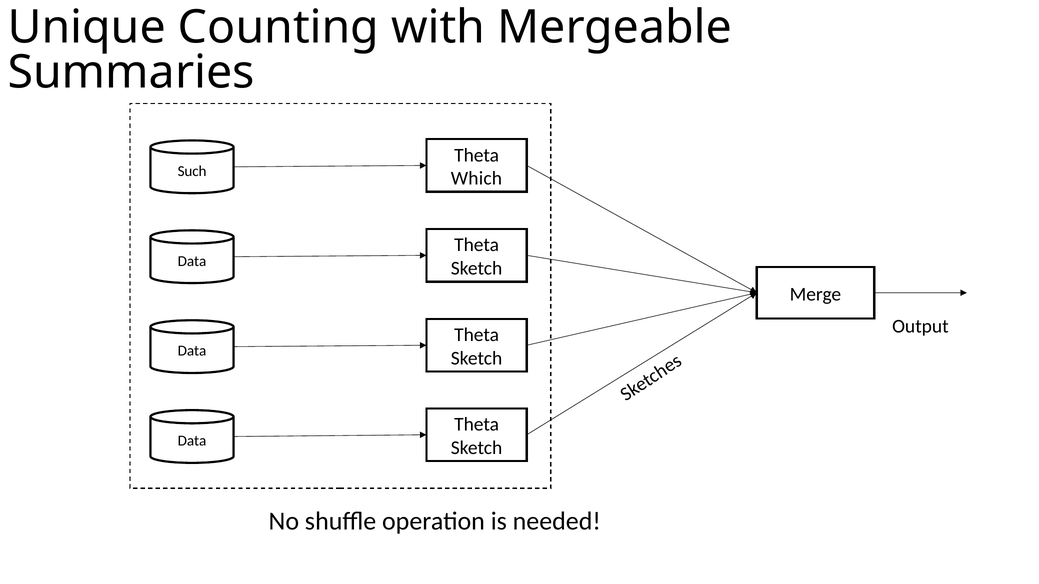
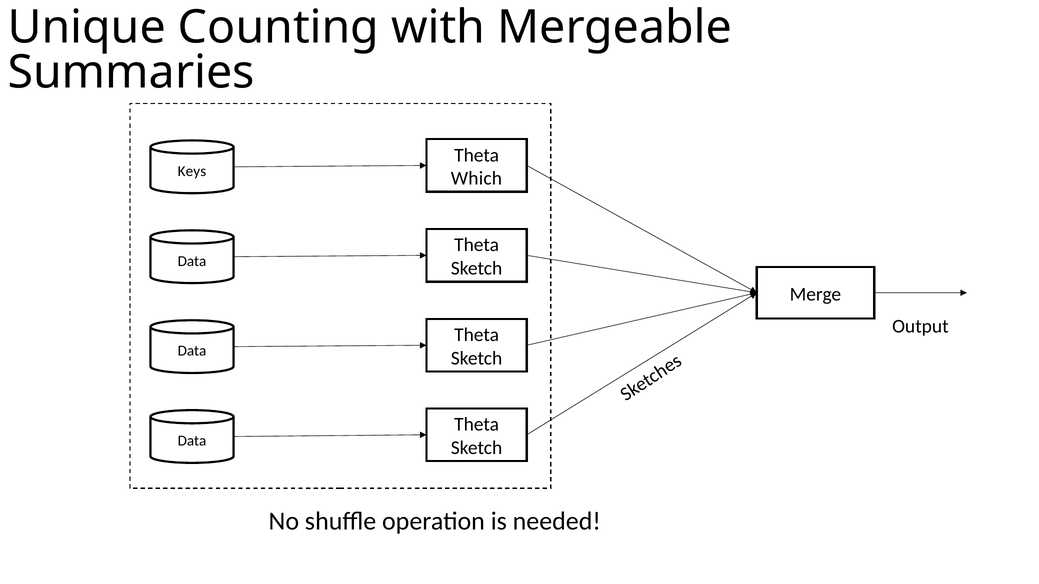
Such: Such -> Keys
